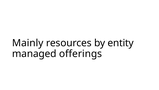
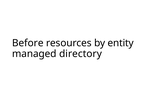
Mainly: Mainly -> Before
offerings: offerings -> directory
